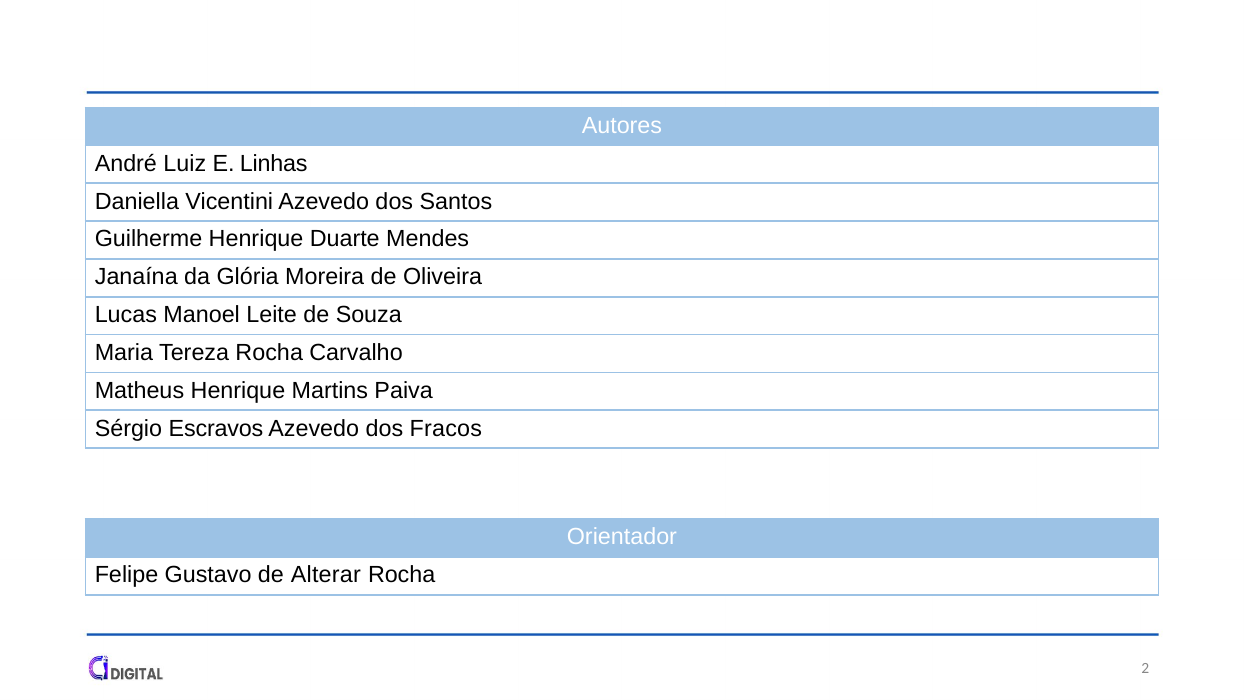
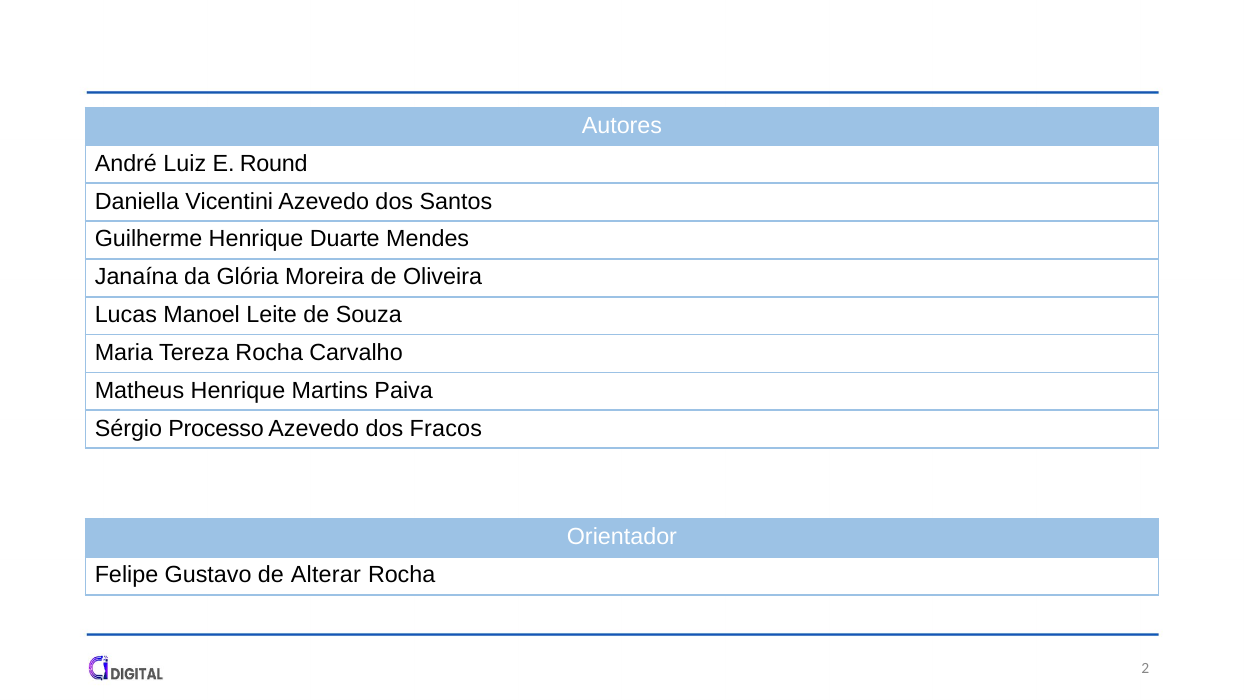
Linhas: Linhas -> Round
Escravos: Escravos -> Processo
